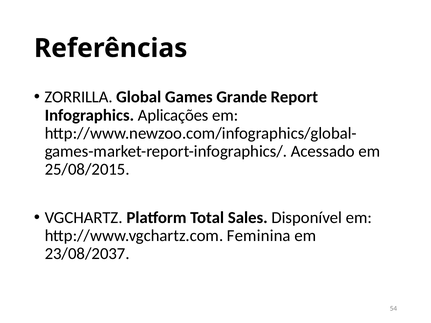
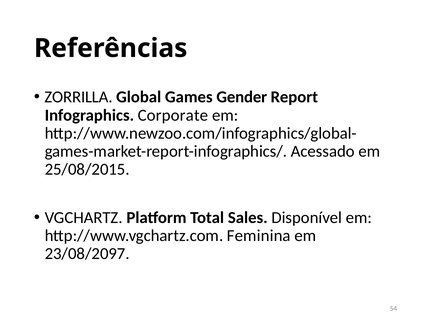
Grande: Grande -> Gender
Aplicações: Aplicações -> Corporate
23/08/2037: 23/08/2037 -> 23/08/2097
